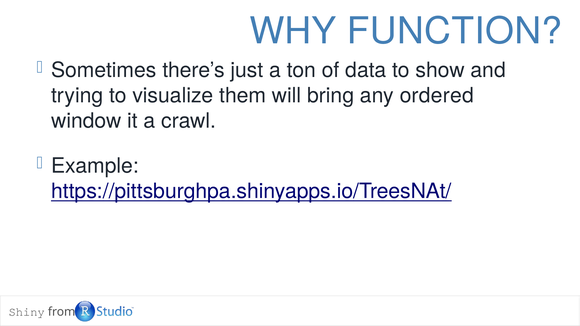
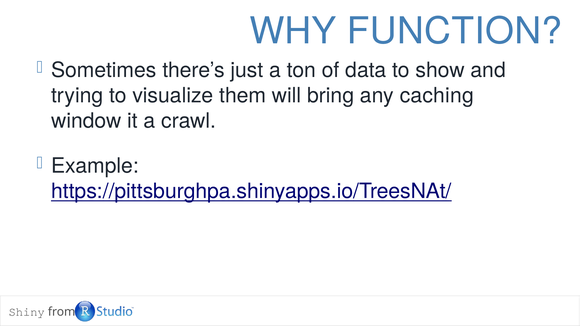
ordered: ordered -> caching
